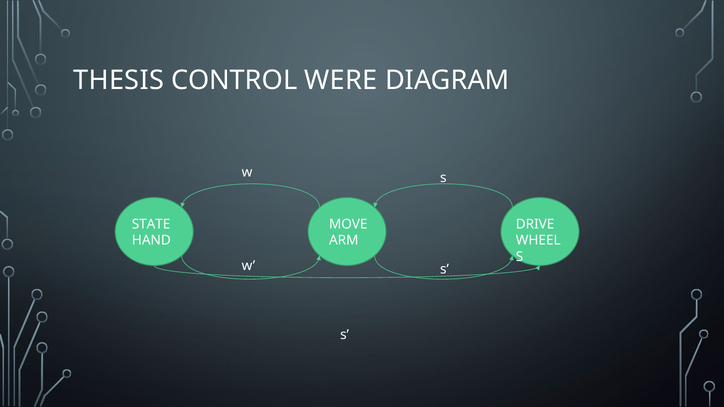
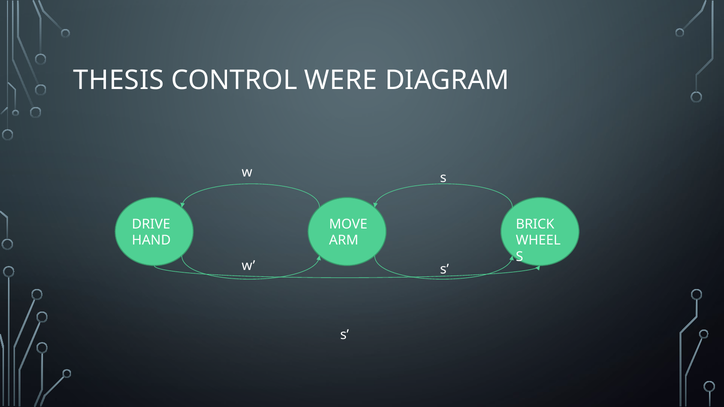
STATE: STATE -> DRIVE
DRIVE: DRIVE -> BRICK
